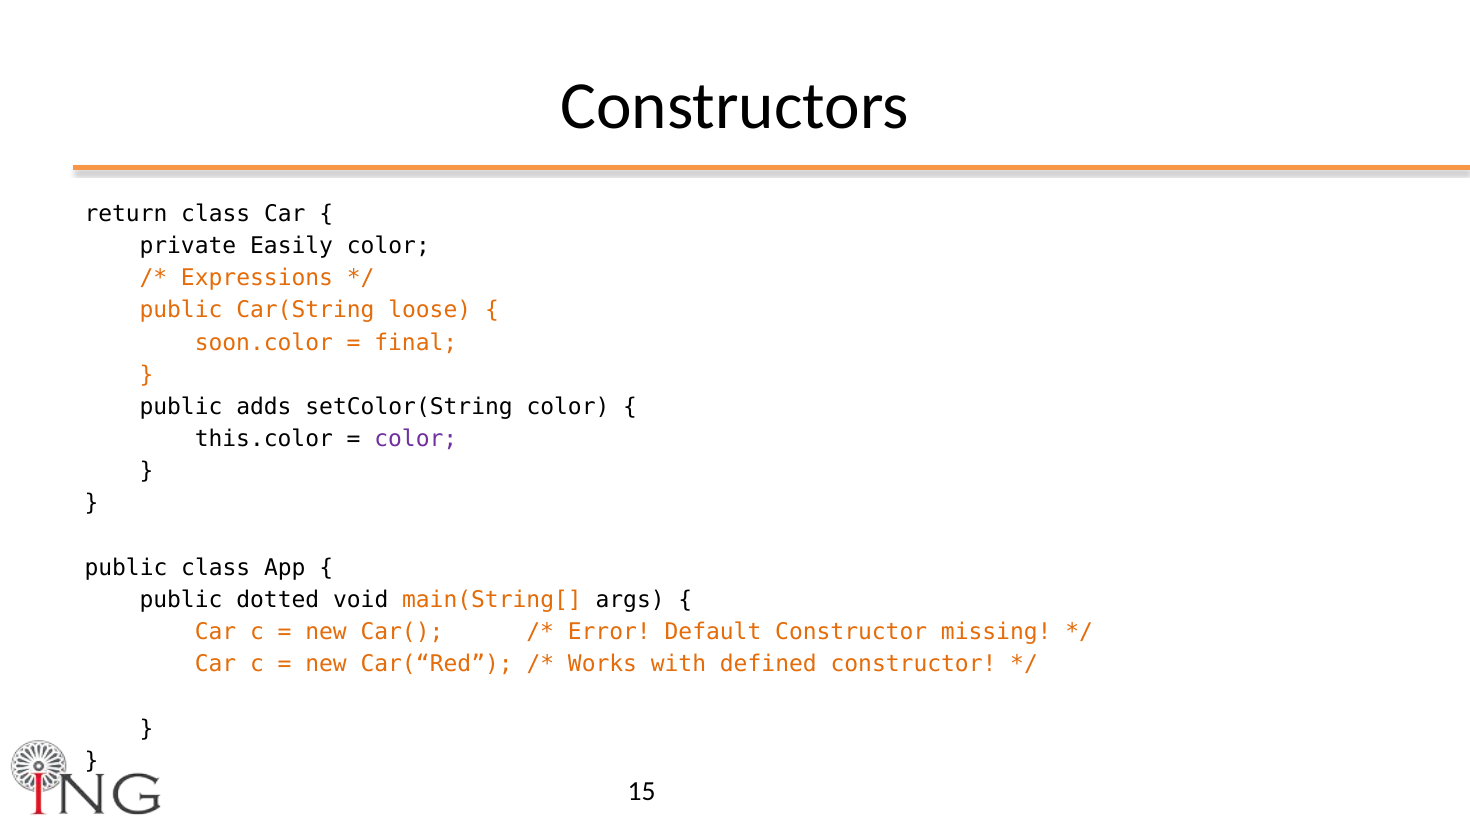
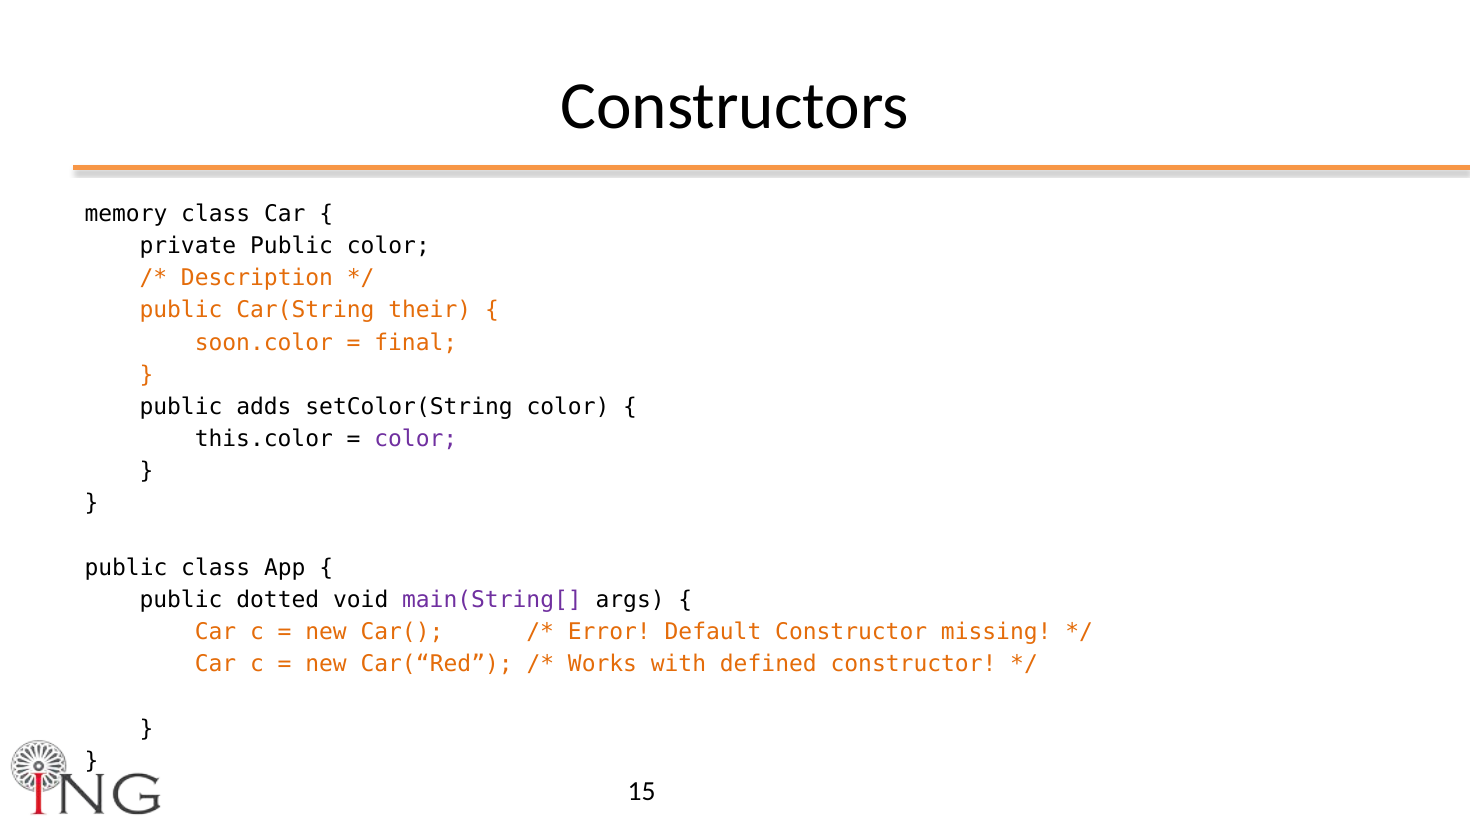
return: return -> memory
private Easily: Easily -> Public
Expressions: Expressions -> Description
loose: loose -> their
main(String[ colour: orange -> purple
